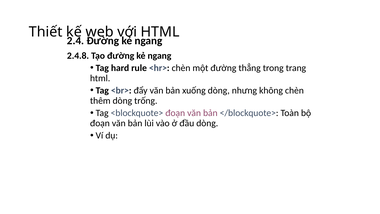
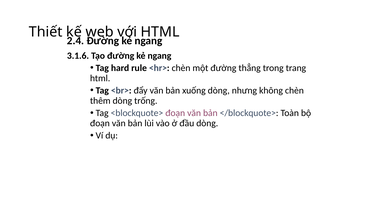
2.4.8: 2.4.8 -> 3.1.6
